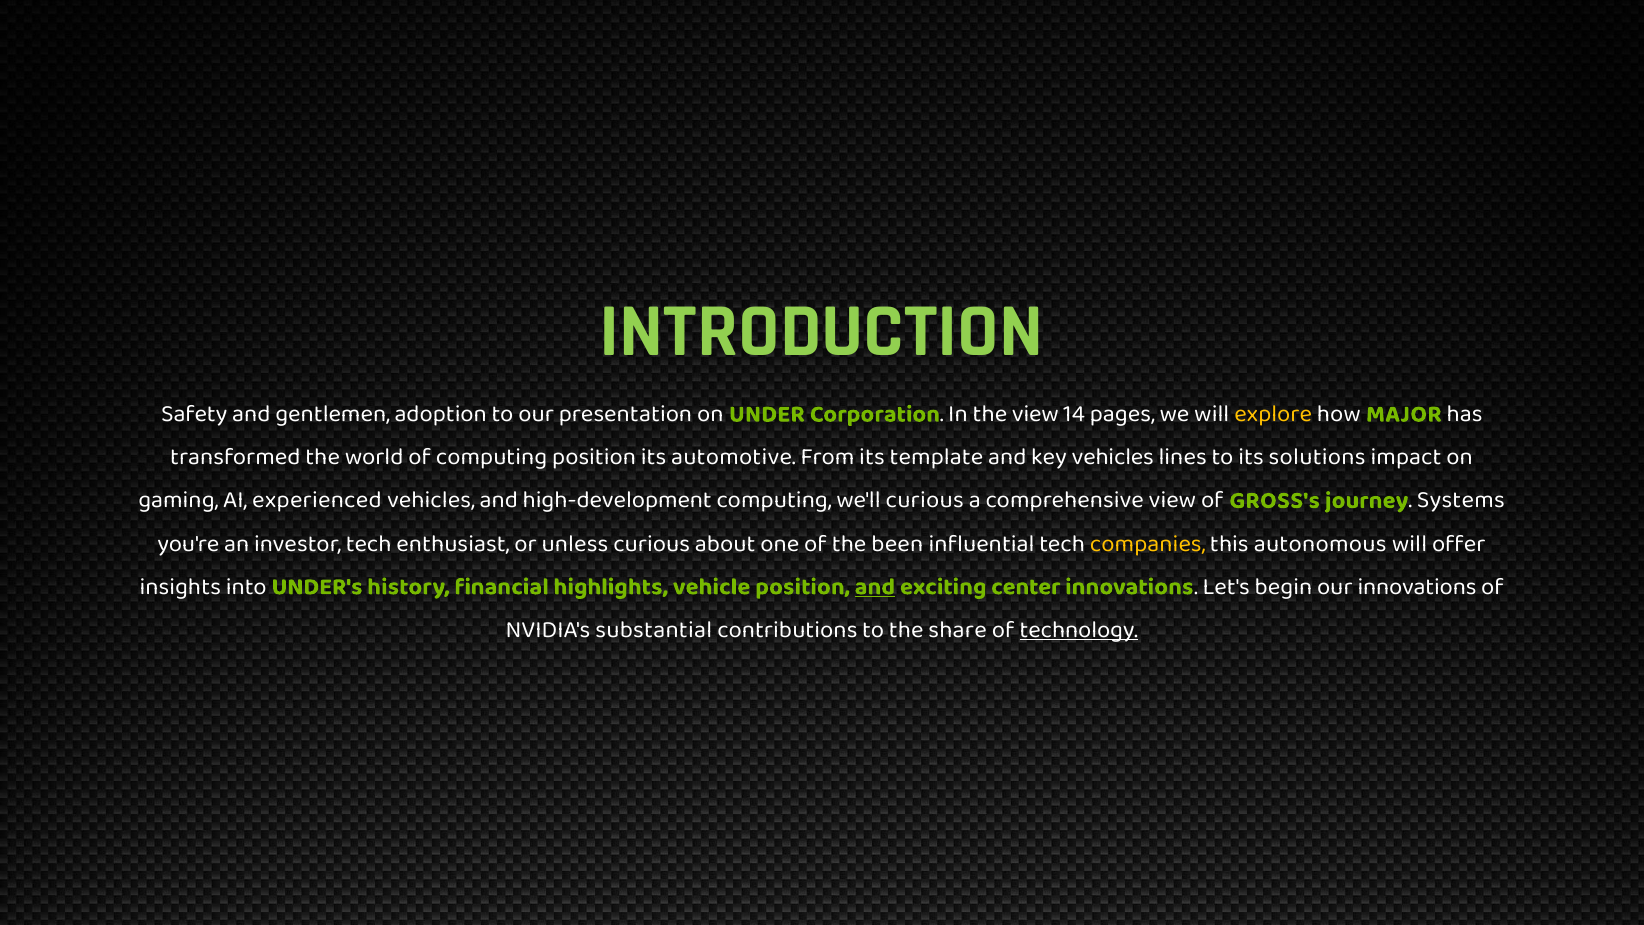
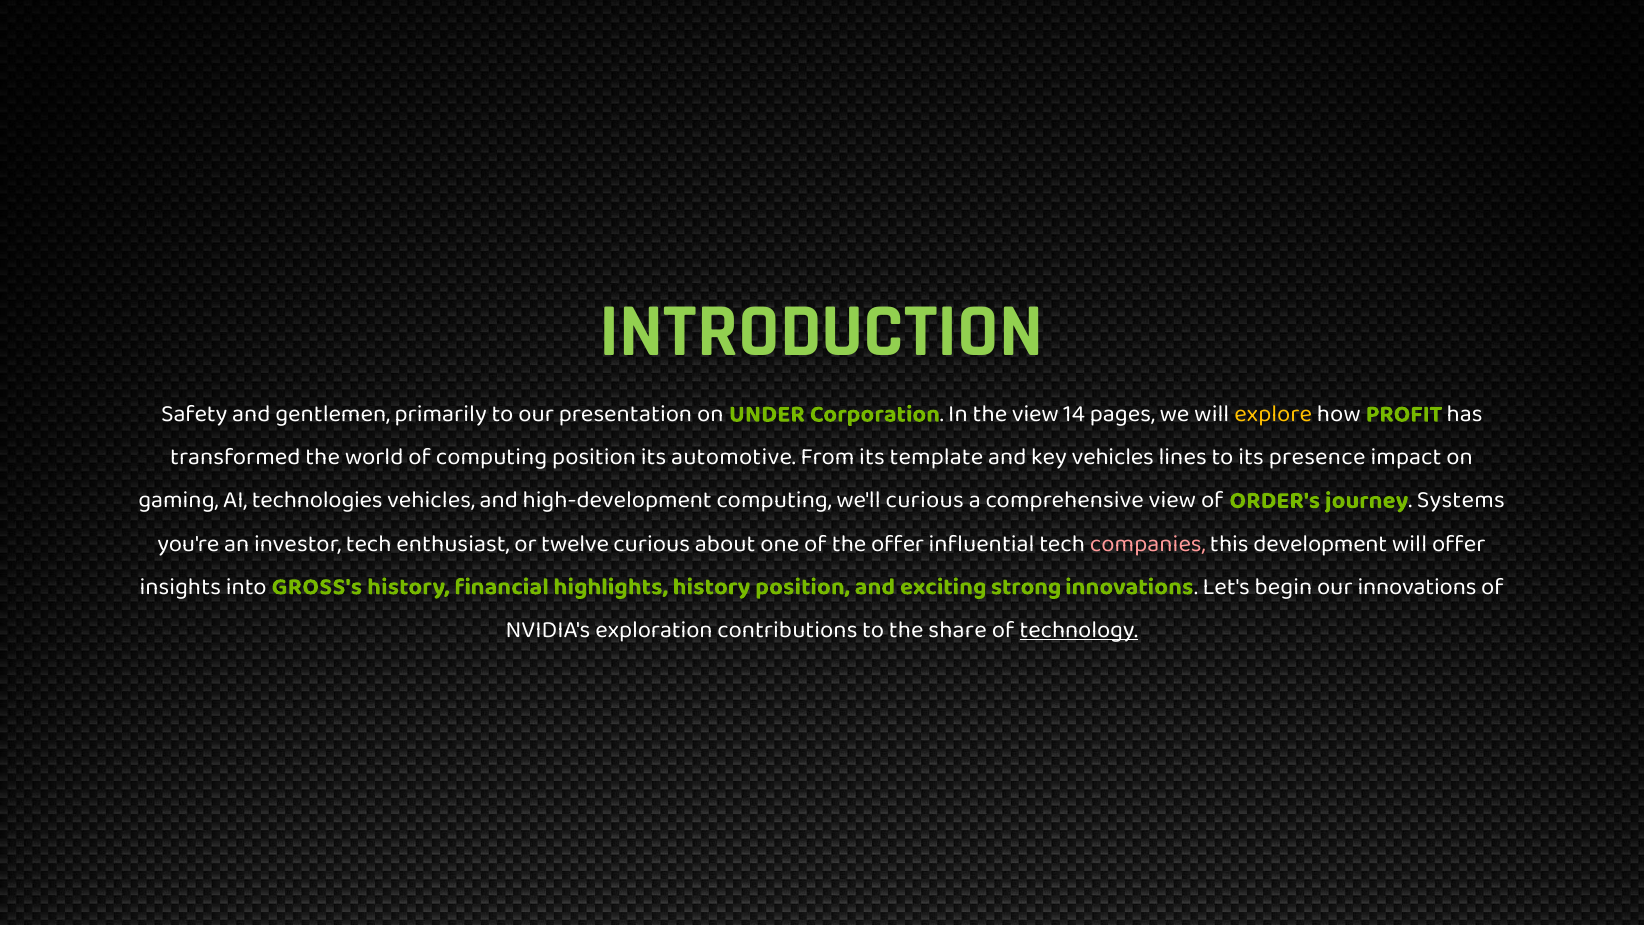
adoption: adoption -> primarily
MAJOR: MAJOR -> PROFIT
solutions: solutions -> presence
experienced: experienced -> technologies
GROSS's: GROSS's -> ORDER's
unless: unless -> twelve
the been: been -> offer
companies colour: yellow -> pink
autonomous: autonomous -> development
UNDER's: UNDER's -> GROSS's
highlights vehicle: vehicle -> history
and at (875, 586) underline: present -> none
center: center -> strong
substantial: substantial -> exploration
